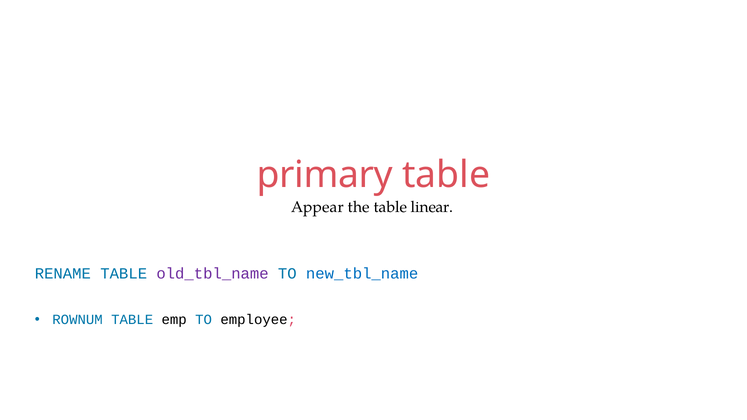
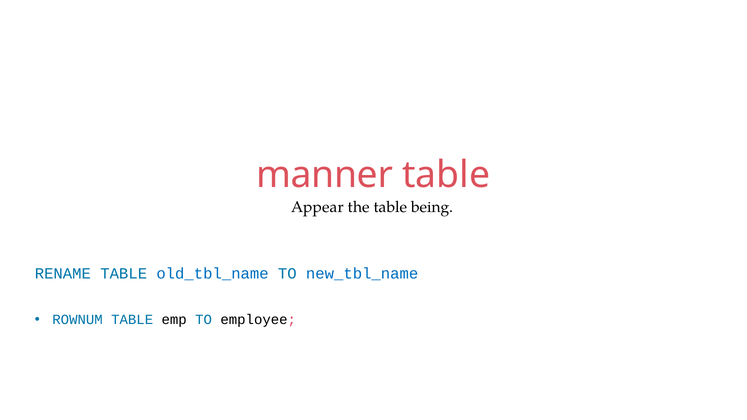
primary: primary -> manner
linear: linear -> being
old_tbl_name colour: purple -> blue
